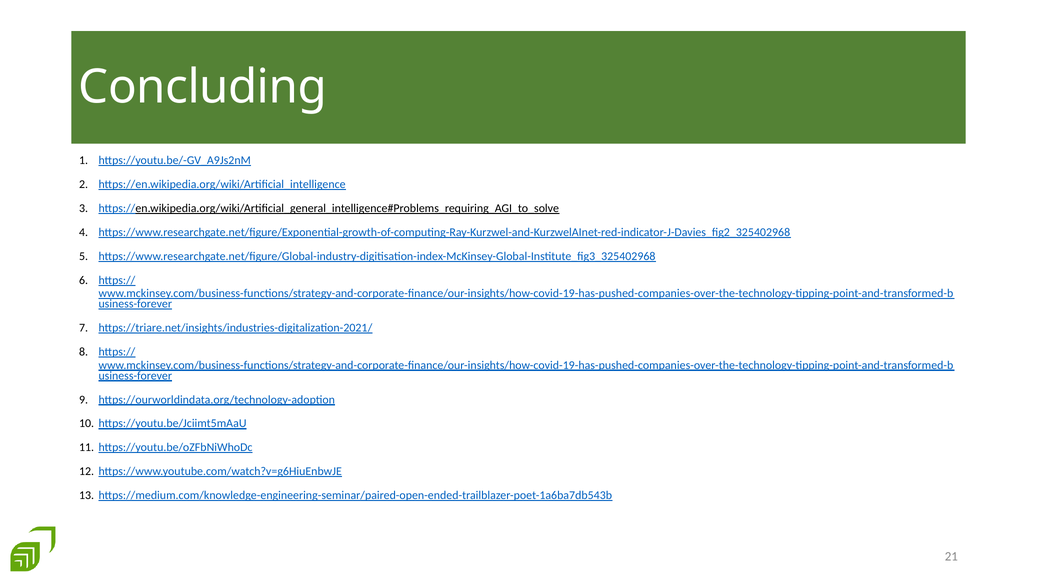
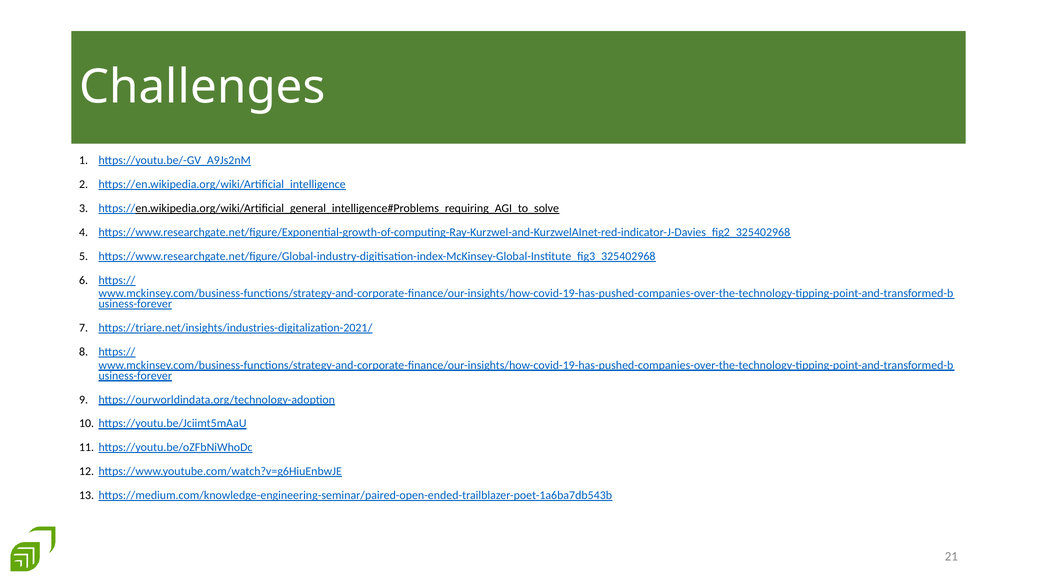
Concluding: Concluding -> Challenges
